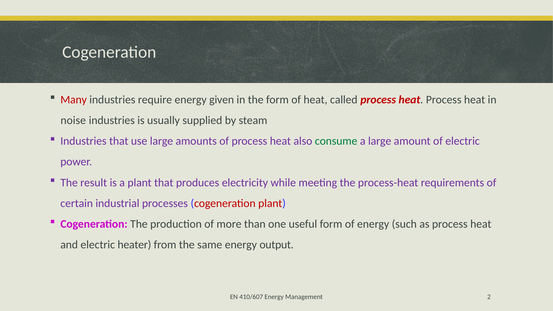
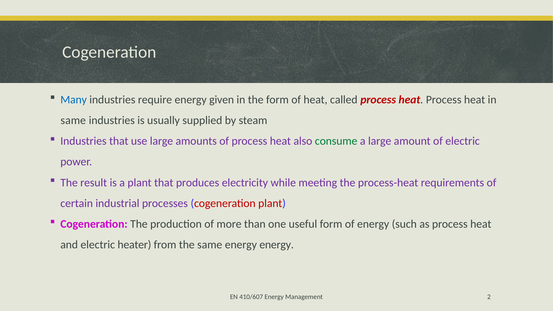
Many colour: red -> blue
noise at (73, 120): noise -> same
energy output: output -> energy
